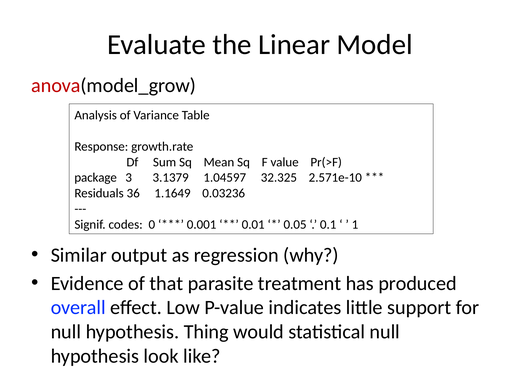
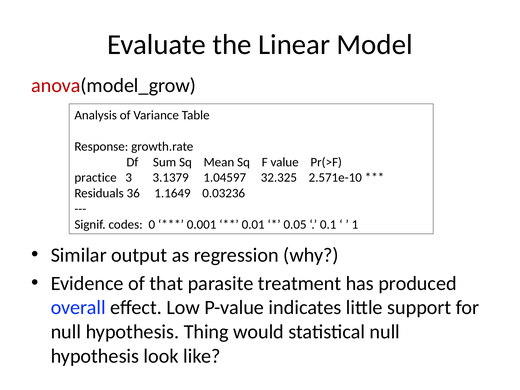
package: package -> practice
